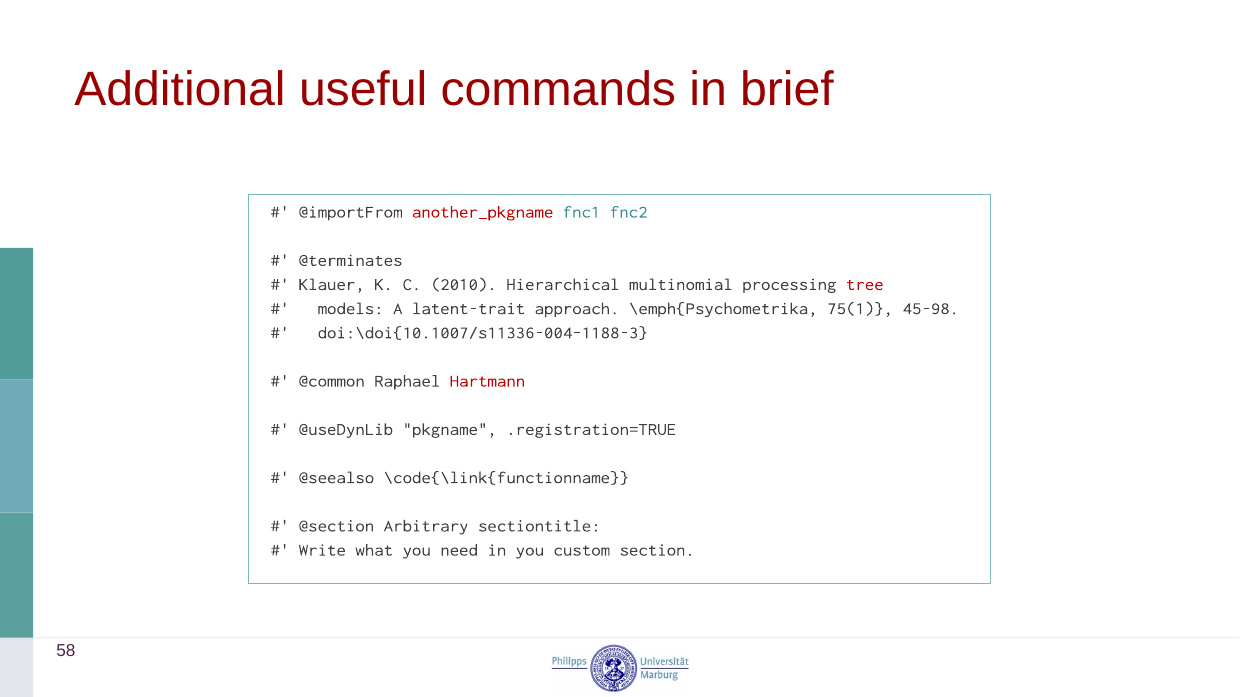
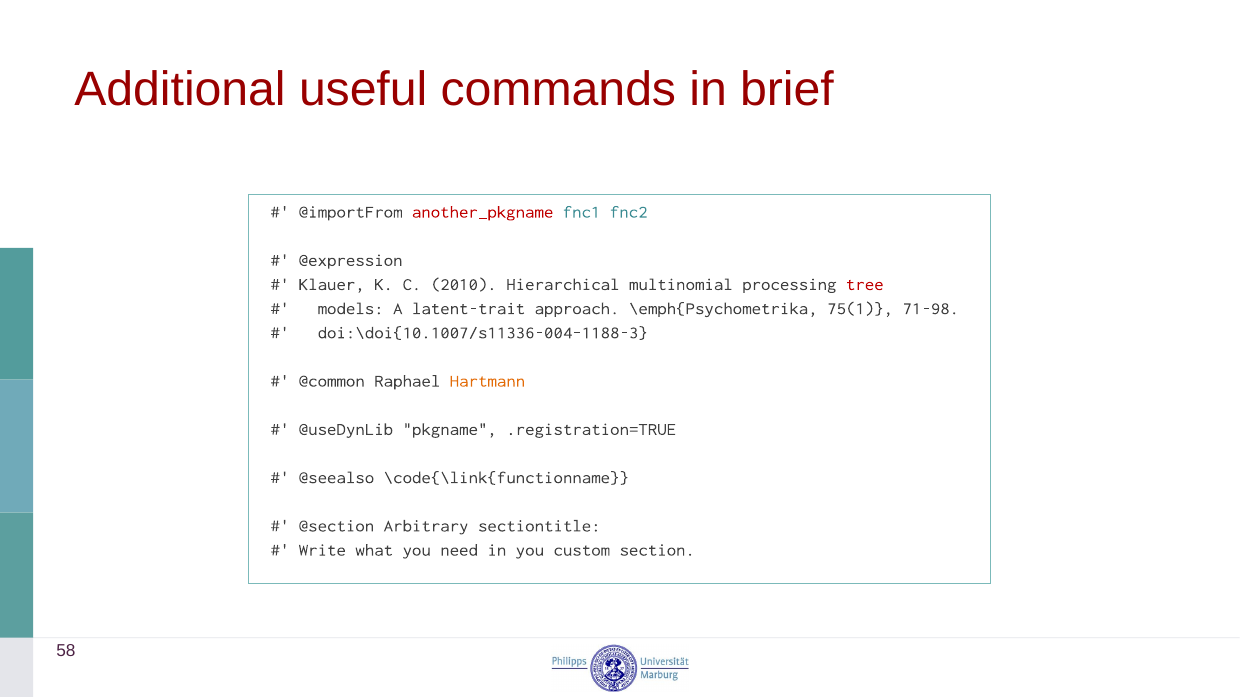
@terminates: @terminates -> @expression
45-98: 45-98 -> 71-98
Hartmann colour: red -> orange
